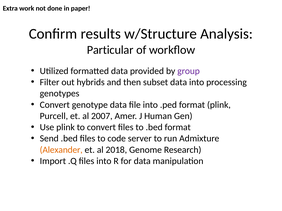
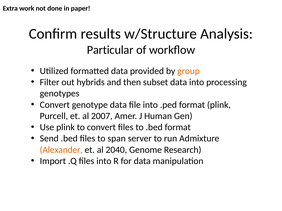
group colour: purple -> orange
code: code -> span
2018: 2018 -> 2040
